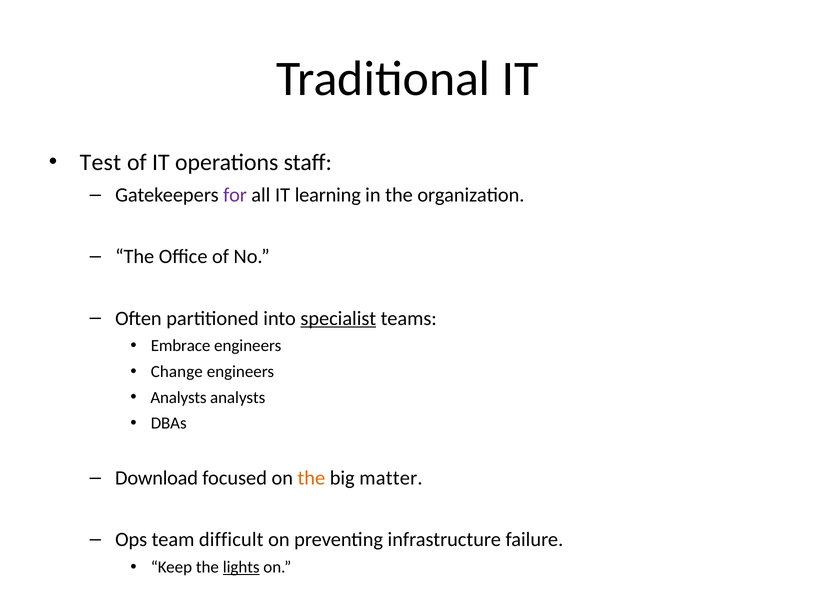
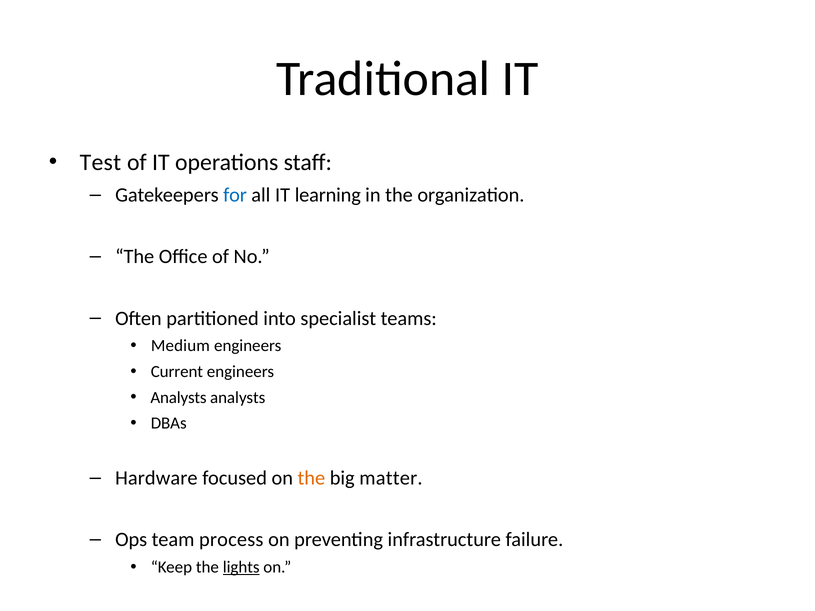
for colour: purple -> blue
specialist underline: present -> none
Embrace: Embrace -> Medium
Change: Change -> Current
Download: Download -> Hardware
difficult: difficult -> process
